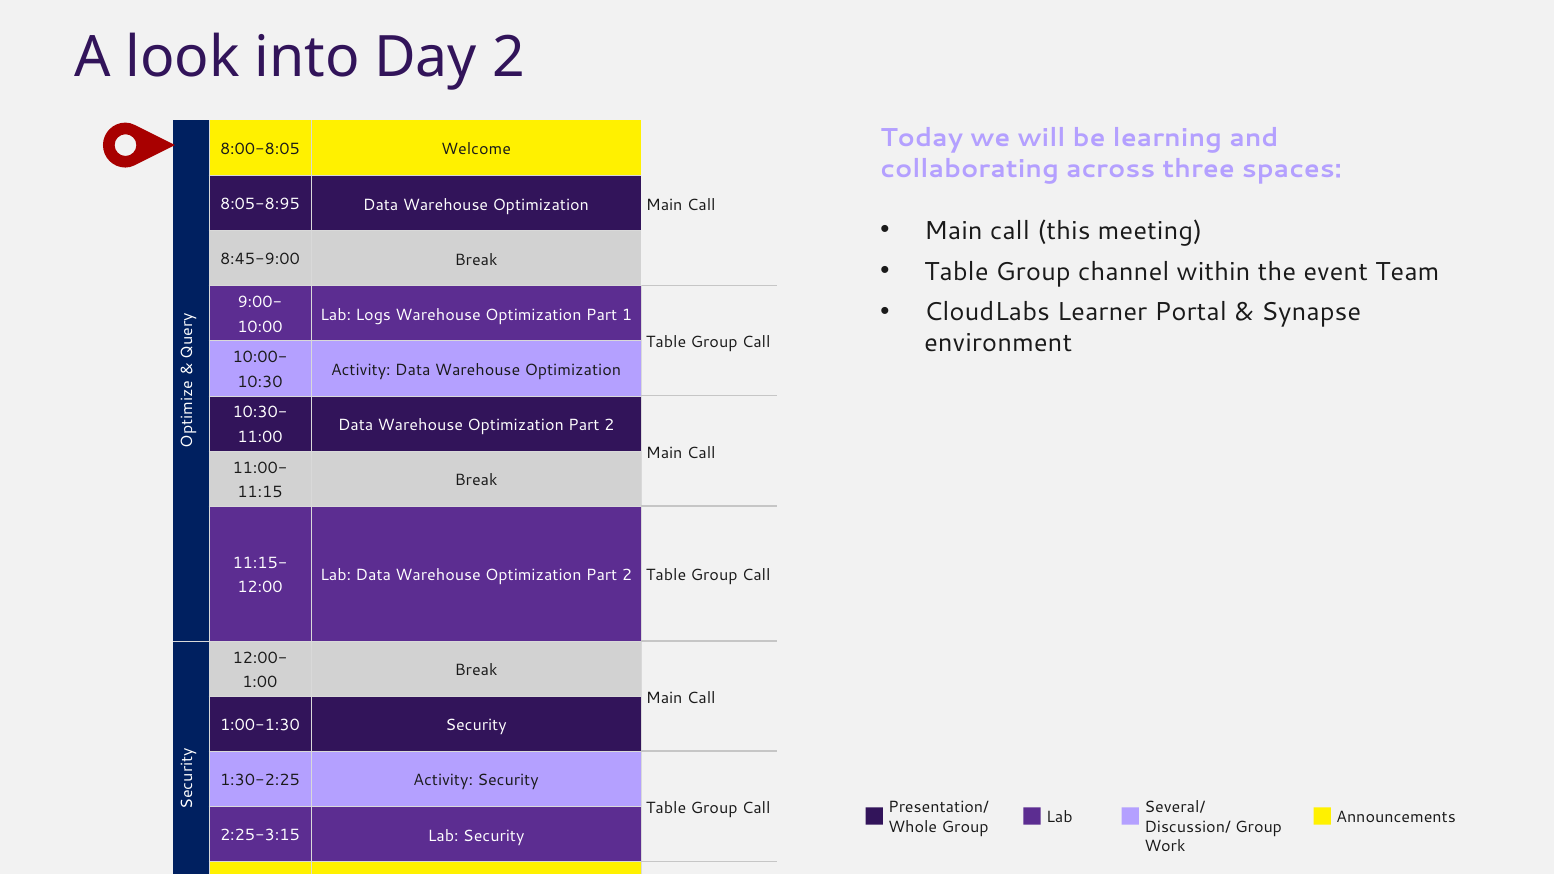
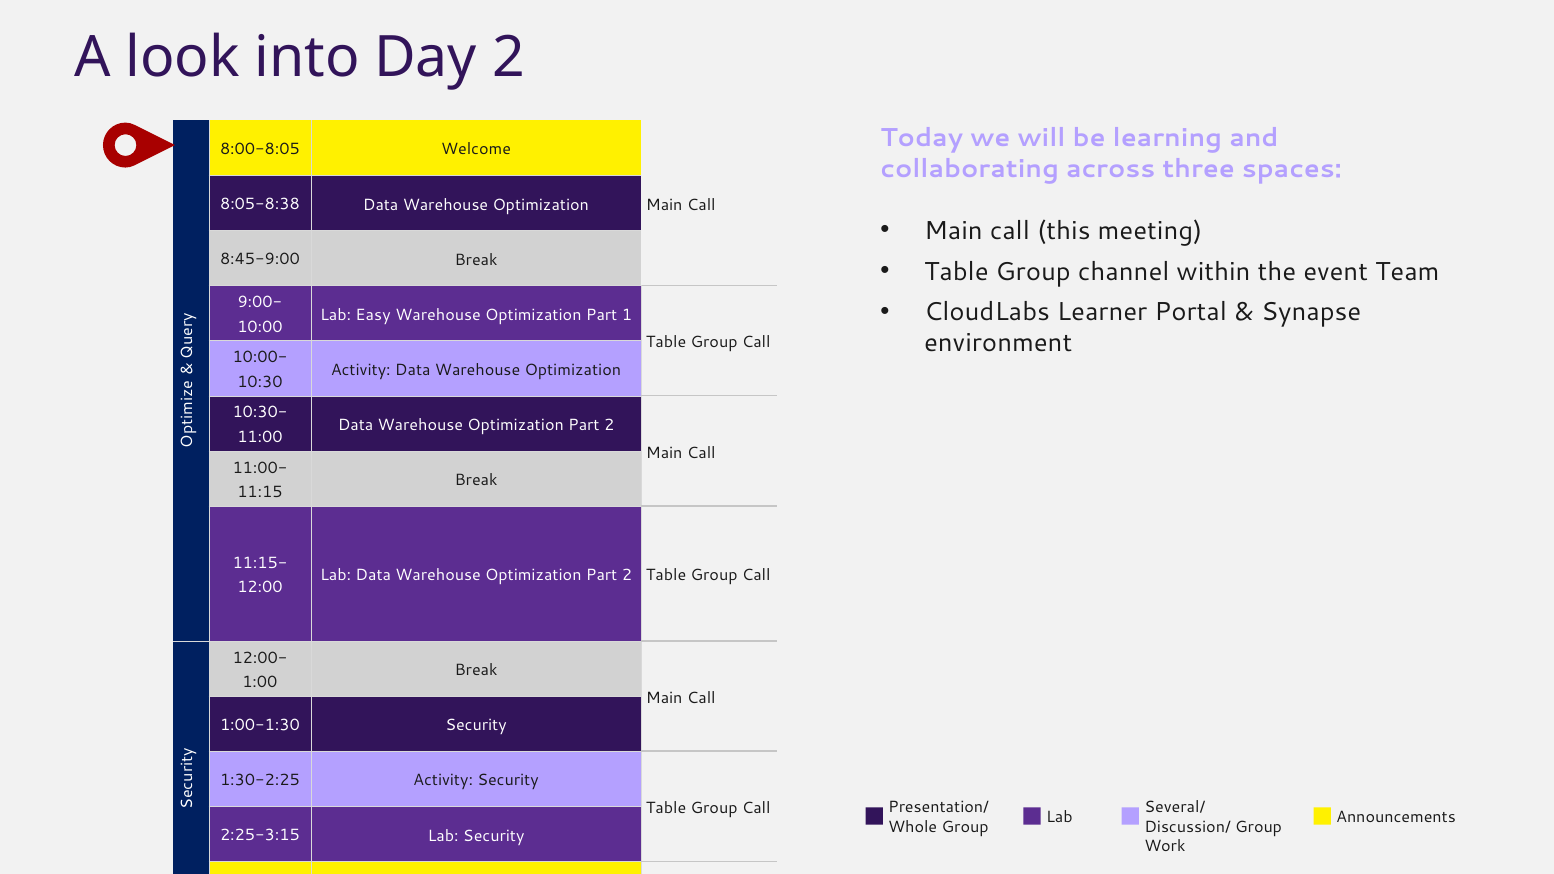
8:05-8:95: 8:05-8:95 -> 8:05-8:38
Logs: Logs -> Easy
